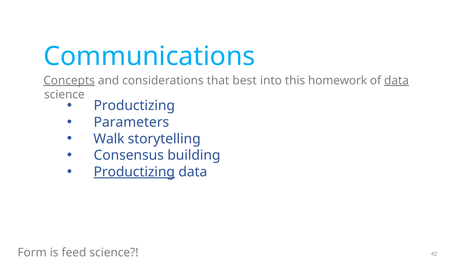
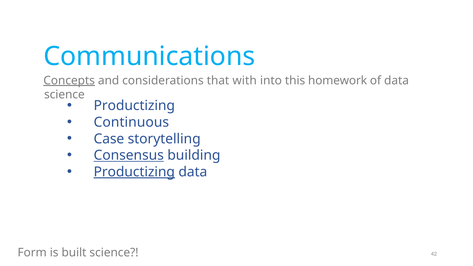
best: best -> with
data at (397, 80) underline: present -> none
Parameters: Parameters -> Continuous
Walk: Walk -> Case
Consensus underline: none -> present
feed: feed -> built
